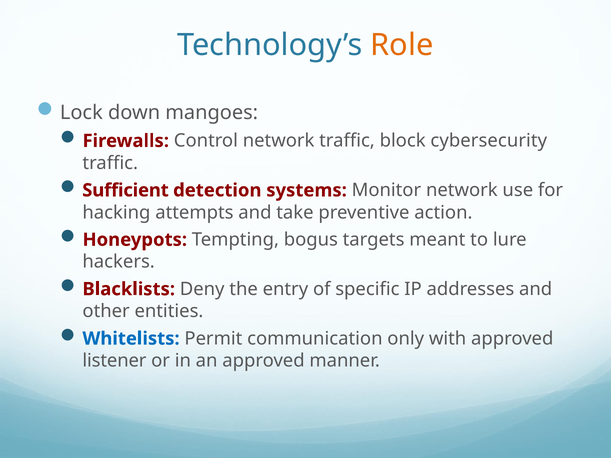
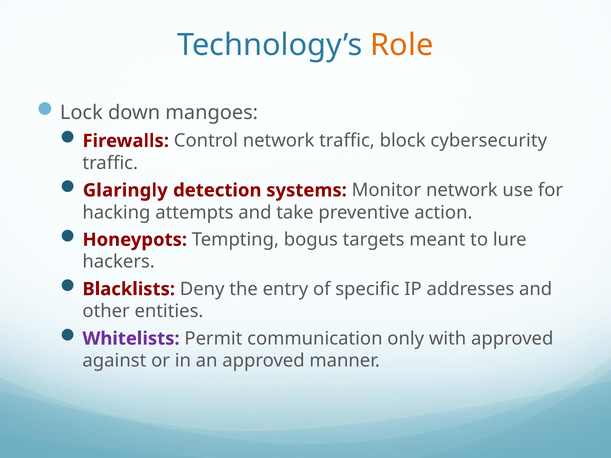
Sufficient: Sufficient -> Glaringly
Whitelists colour: blue -> purple
listener: listener -> against
